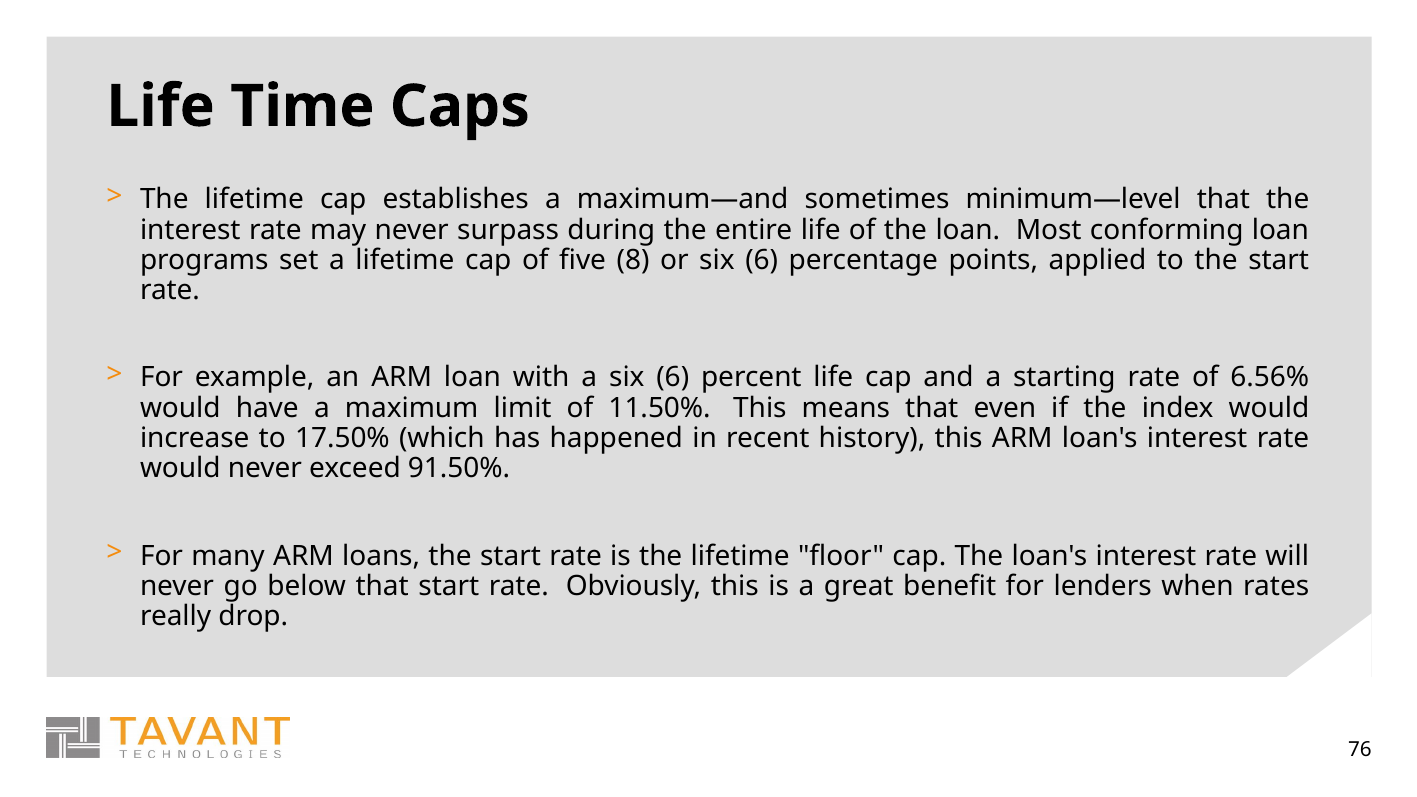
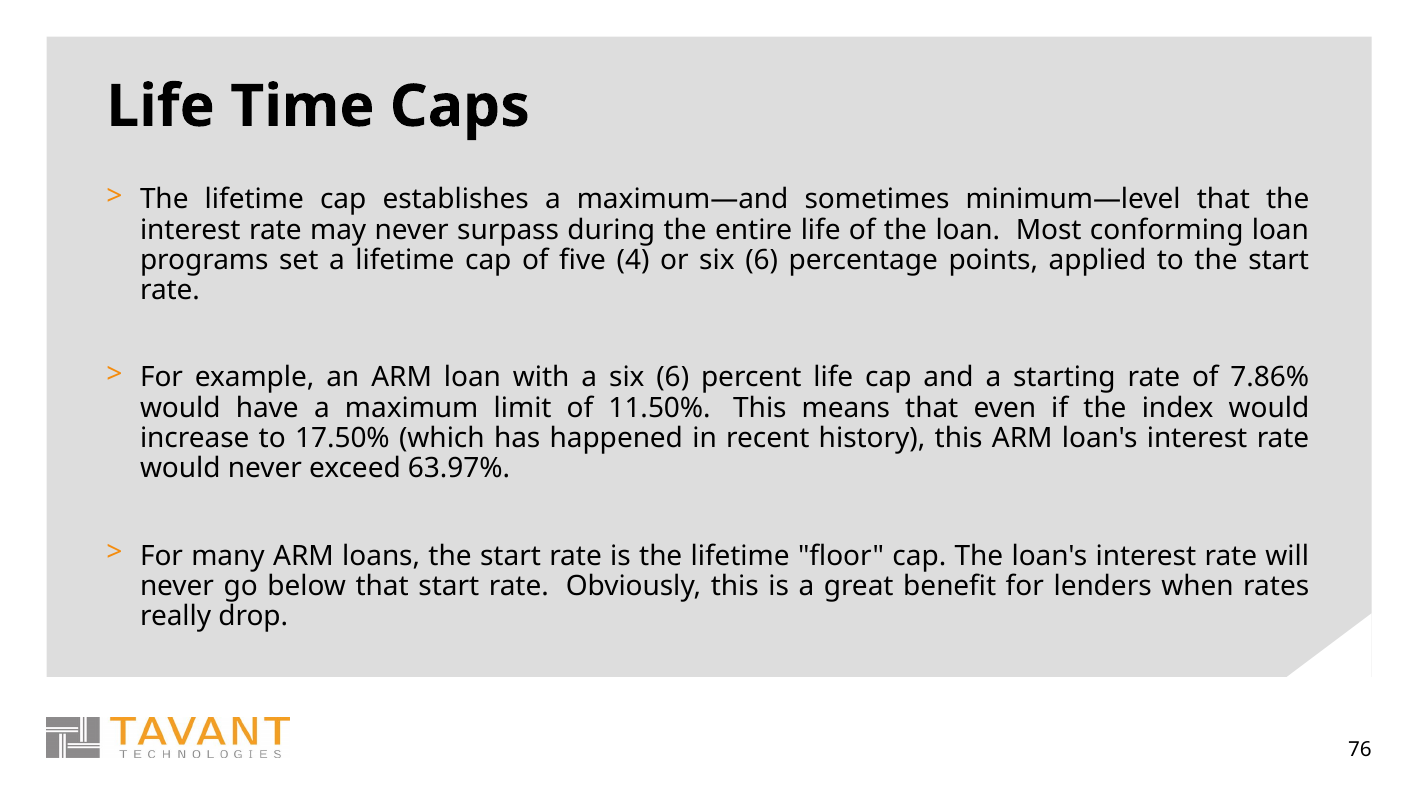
8: 8 -> 4
6.56%: 6.56% -> 7.86%
91.50%: 91.50% -> 63.97%
